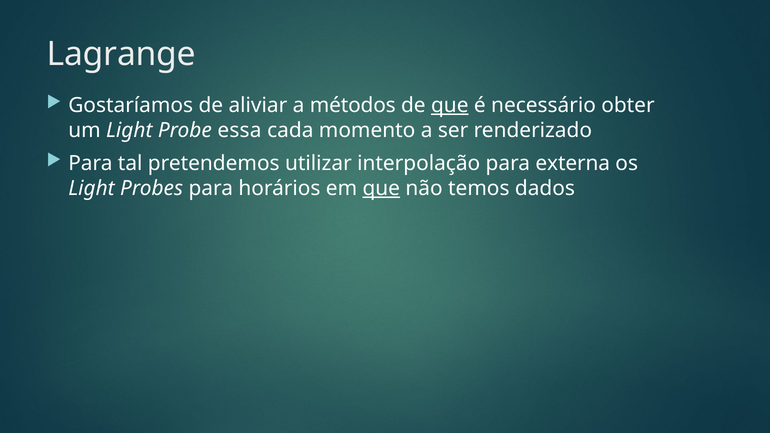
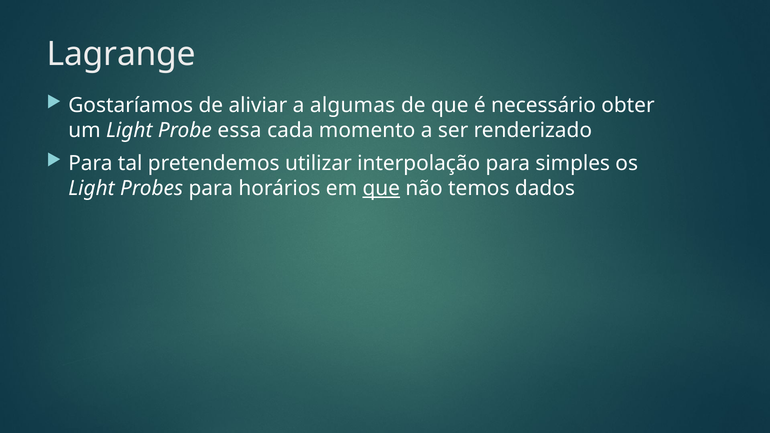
métodos: métodos -> algumas
que at (450, 105) underline: present -> none
externa: externa -> simples
